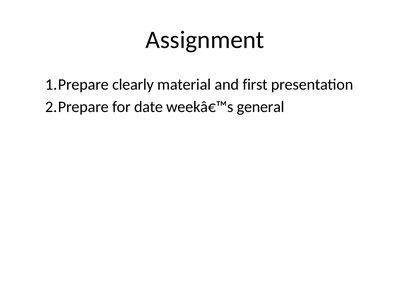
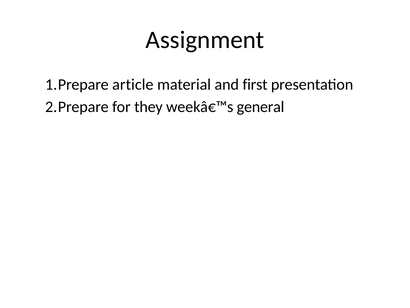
clearly: clearly -> article
date: date -> they
